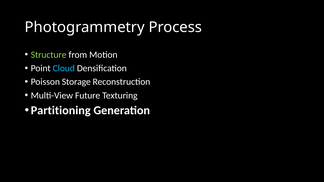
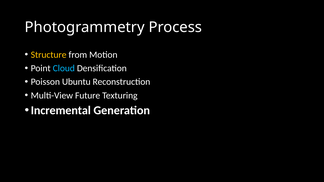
Structure colour: light green -> yellow
Storage: Storage -> Ubuntu
Partitioning: Partitioning -> Incremental
